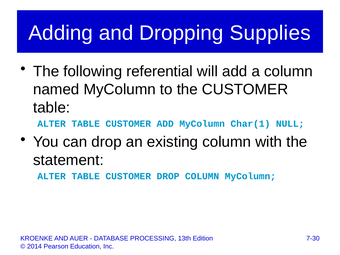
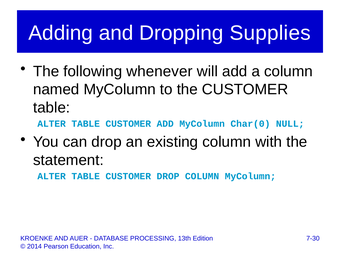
referential: referential -> whenever
Char(1: Char(1 -> Char(0
